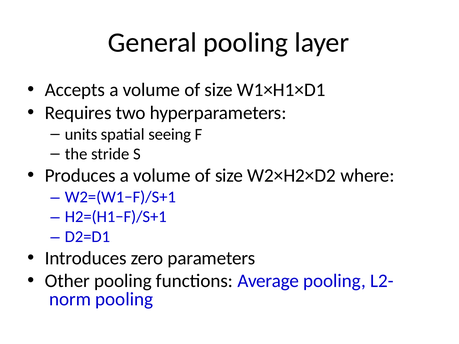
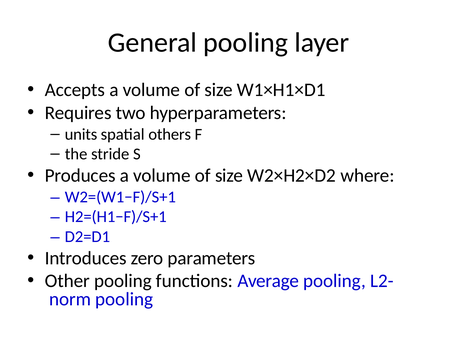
seeing: seeing -> others
